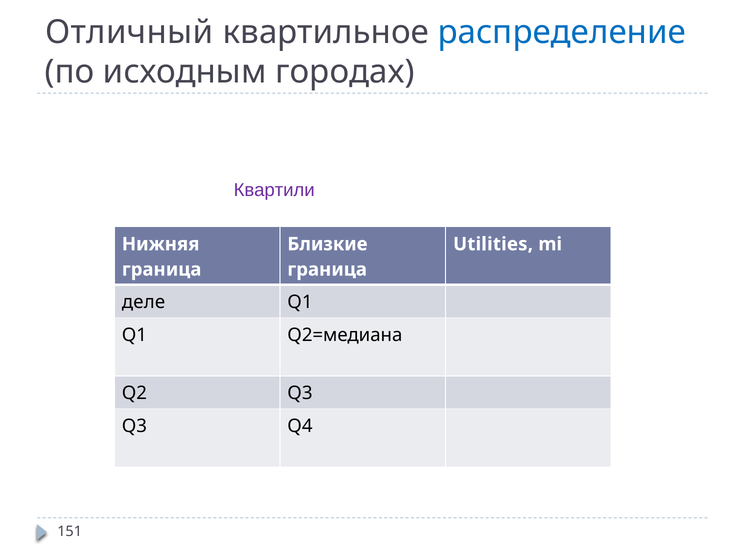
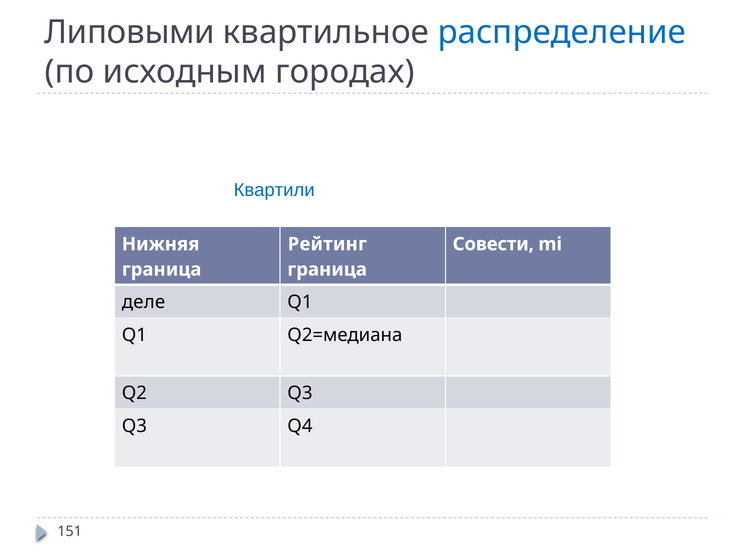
Отличный: Отличный -> Липовыми
Квартили colour: purple -> blue
Близкие: Близкие -> Рейтинг
Utilities: Utilities -> Совести
